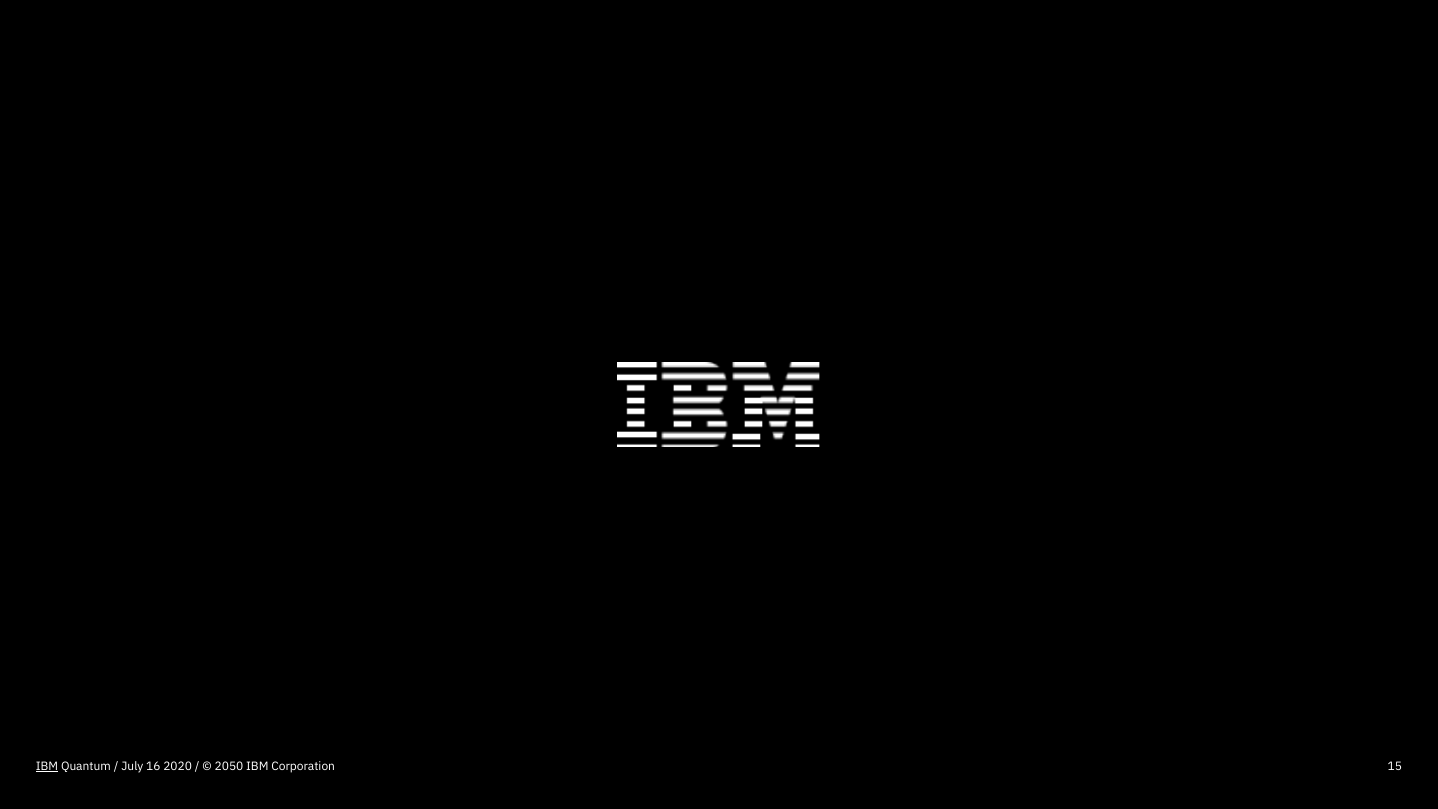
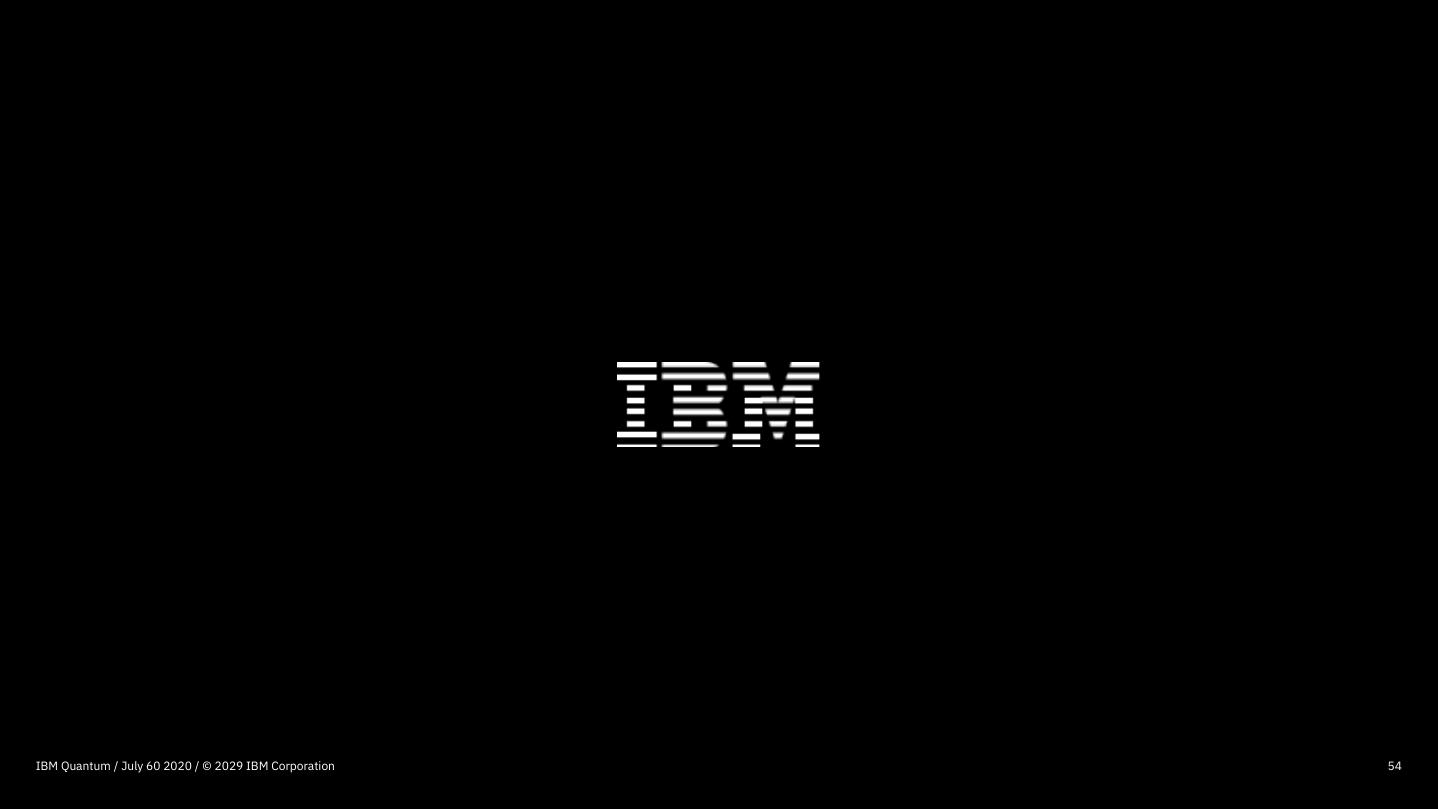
IBM at (47, 766) underline: present -> none
16: 16 -> 60
2050: 2050 -> 2029
15: 15 -> 54
